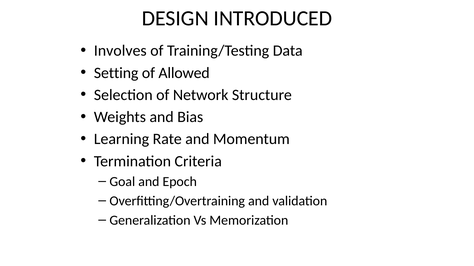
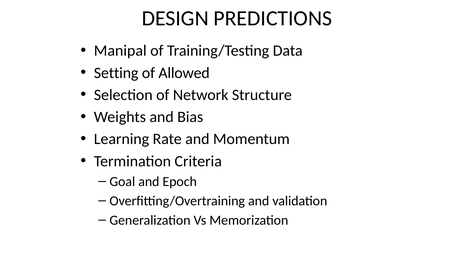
INTRODUCED: INTRODUCED -> PREDICTIONS
Involves: Involves -> Manipal
